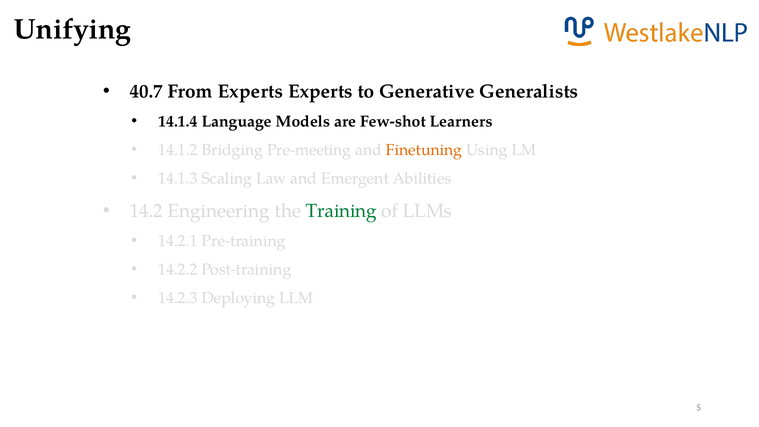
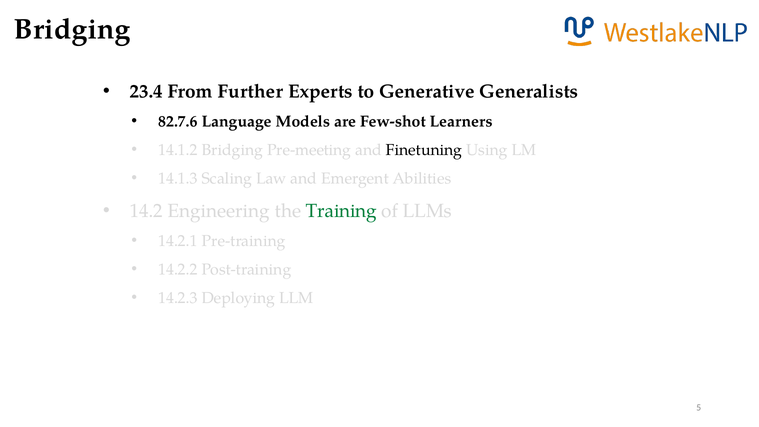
Unifying at (73, 29): Unifying -> Bridging
40.7: 40.7 -> 23.4
From Experts: Experts -> Further
14.1.4: 14.1.4 -> 82.7.6
Finetuning colour: orange -> black
